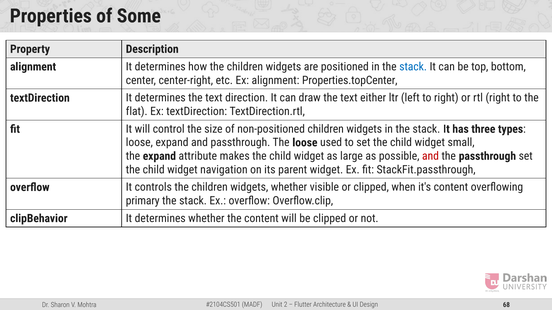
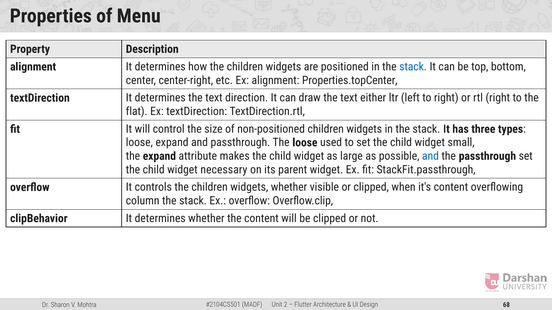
Some: Some -> Menu
and at (430, 156) colour: red -> blue
navigation: navigation -> necessary
primary: primary -> column
